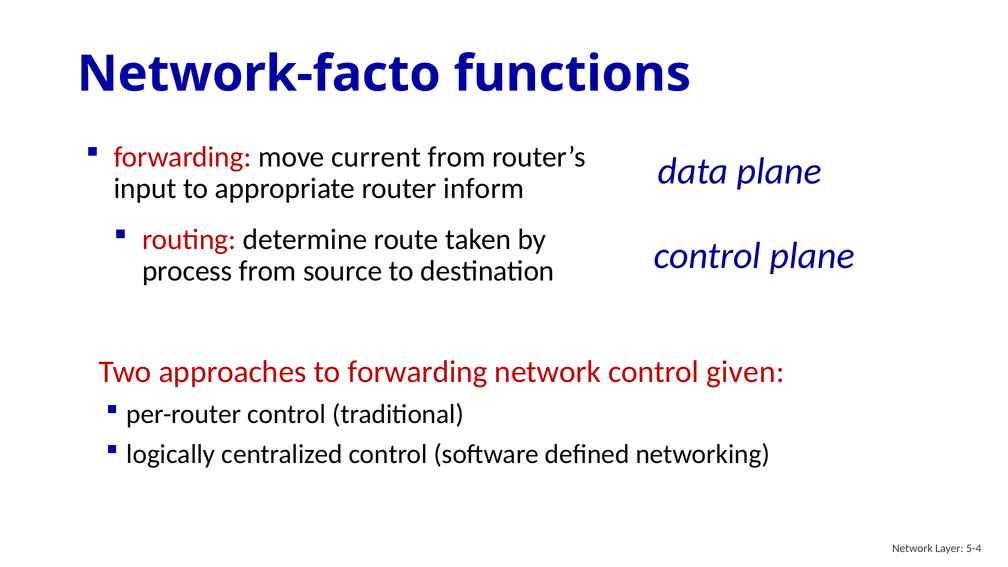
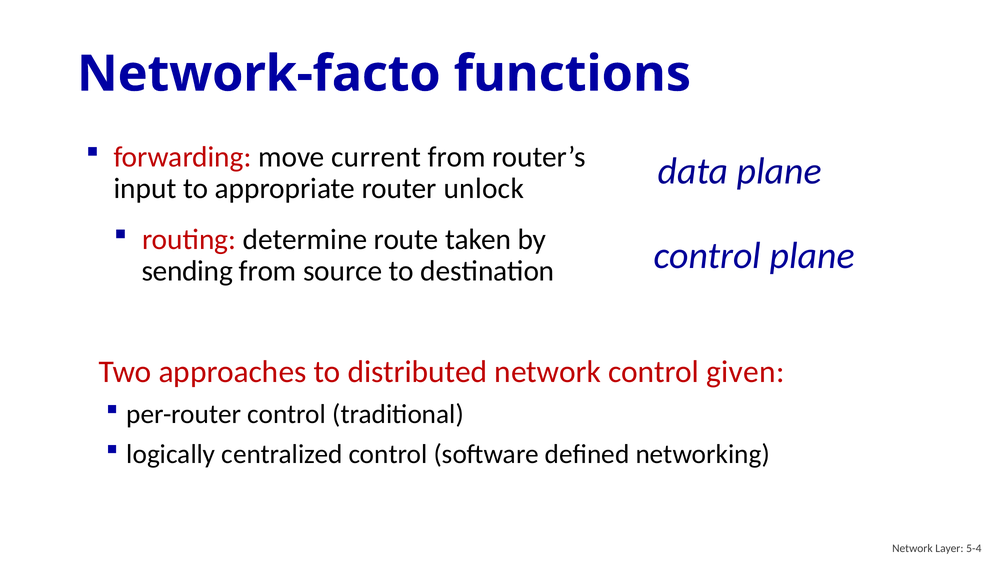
inform: inform -> unlock
process: process -> sending
to forwarding: forwarding -> distributed
